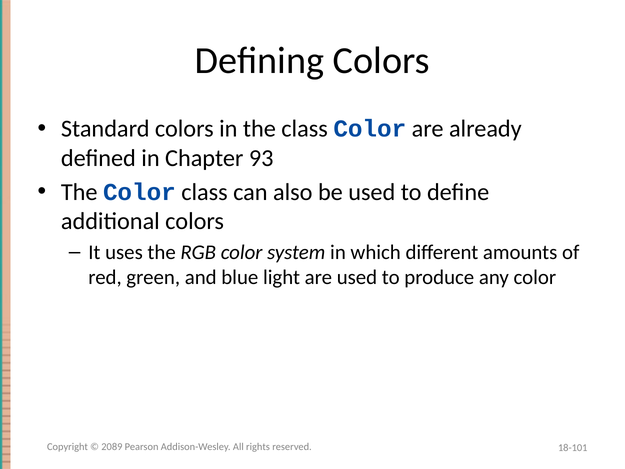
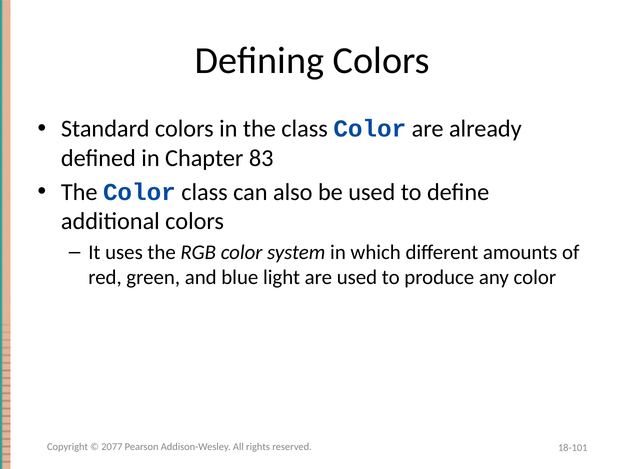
93: 93 -> 83
2089: 2089 -> 2077
